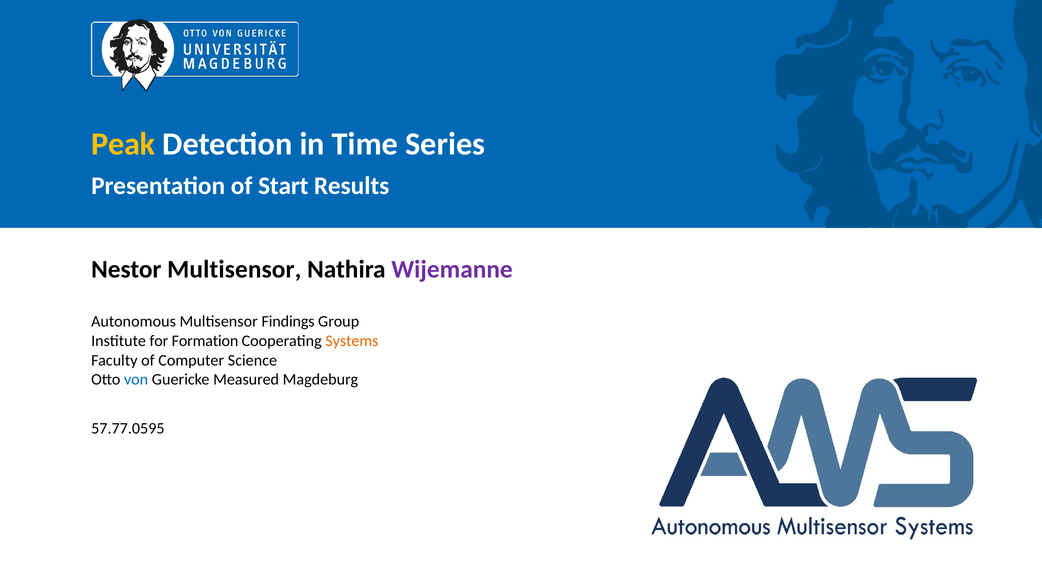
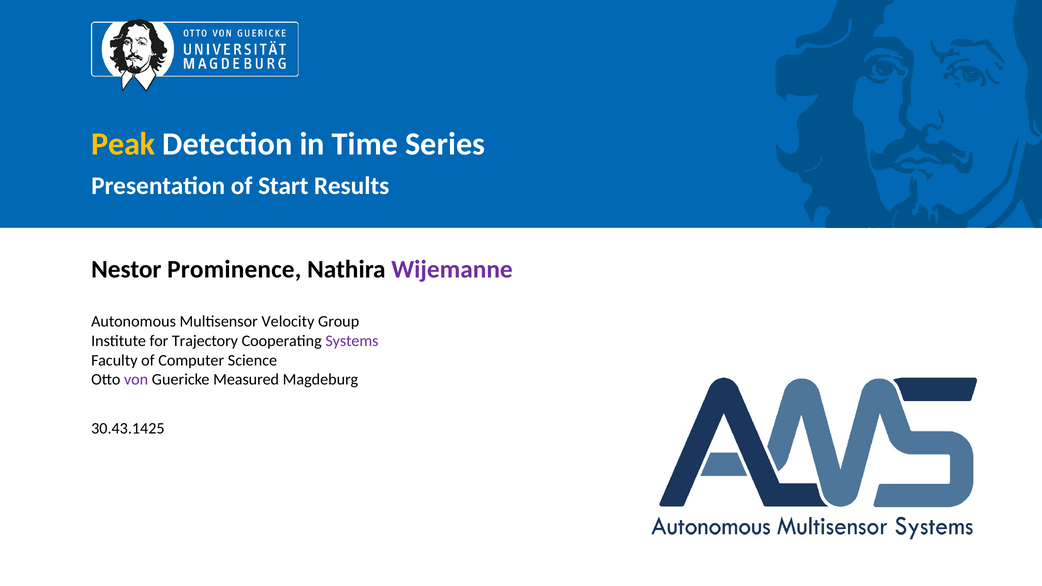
Nestor Multisensor: Multisensor -> Prominence
Findings: Findings -> Velocity
Formation: Formation -> Trajectory
Systems colour: orange -> purple
von colour: blue -> purple
57.77.0595: 57.77.0595 -> 30.43.1425
